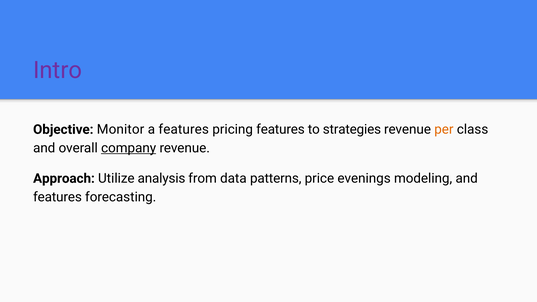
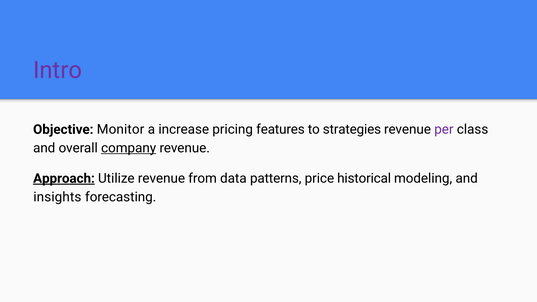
a features: features -> increase
per colour: orange -> purple
Approach underline: none -> present
Utilize analysis: analysis -> revenue
evenings: evenings -> historical
features at (57, 197): features -> insights
